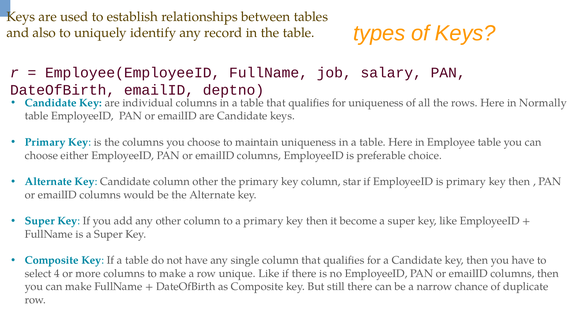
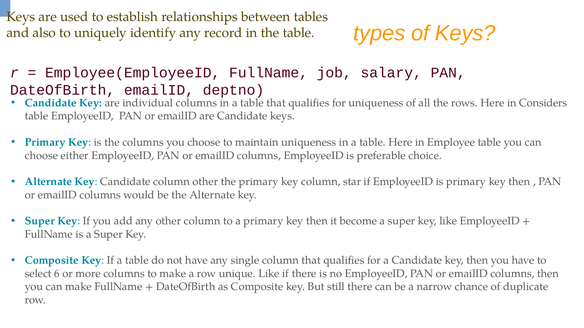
Normally: Normally -> Considers
4: 4 -> 6
